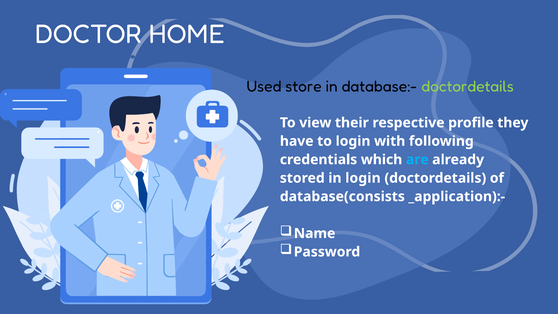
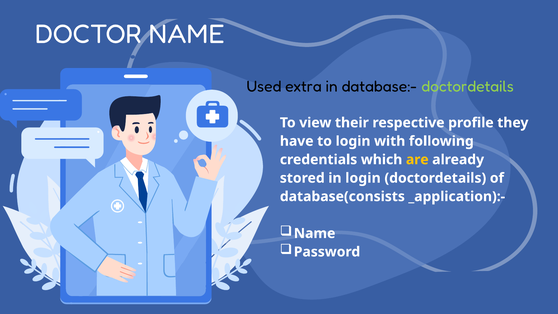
DOCTOR HOME: HOME -> NAME
store: store -> extra
are colour: light blue -> yellow
